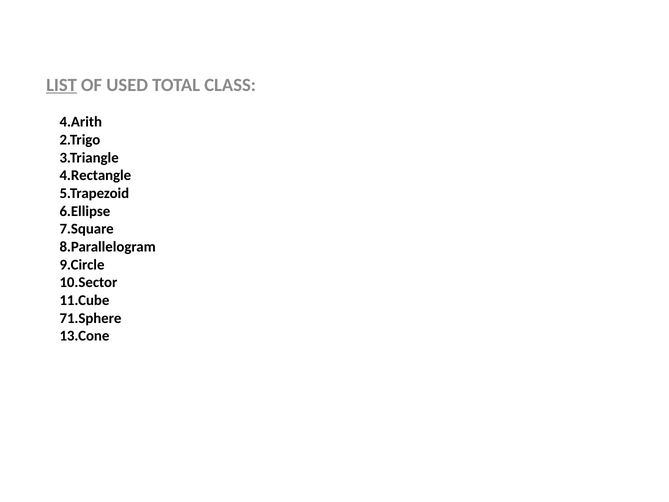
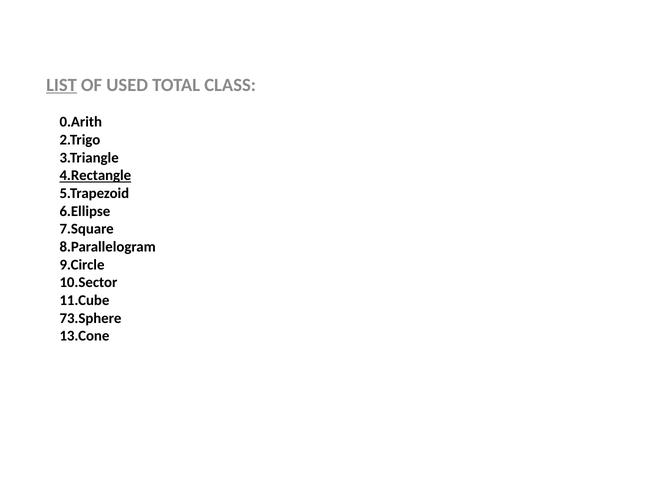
4.Arith: 4.Arith -> 0.Arith
4.Rectangle underline: none -> present
71.Sphere: 71.Sphere -> 73.Sphere
